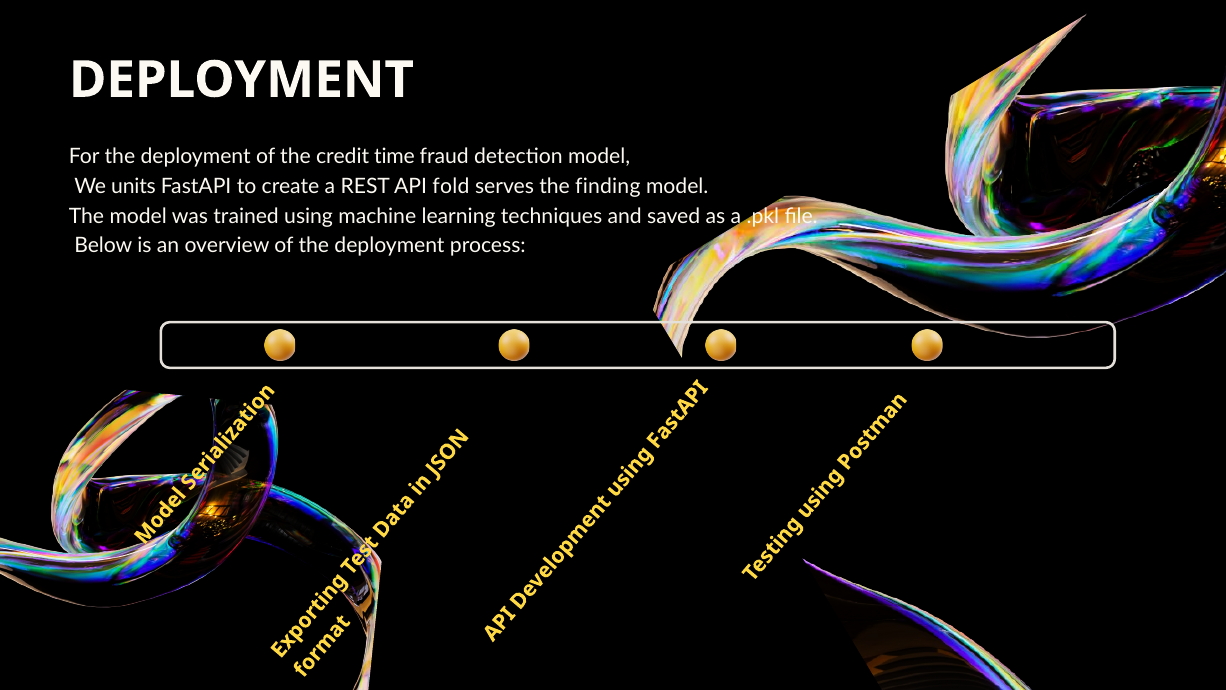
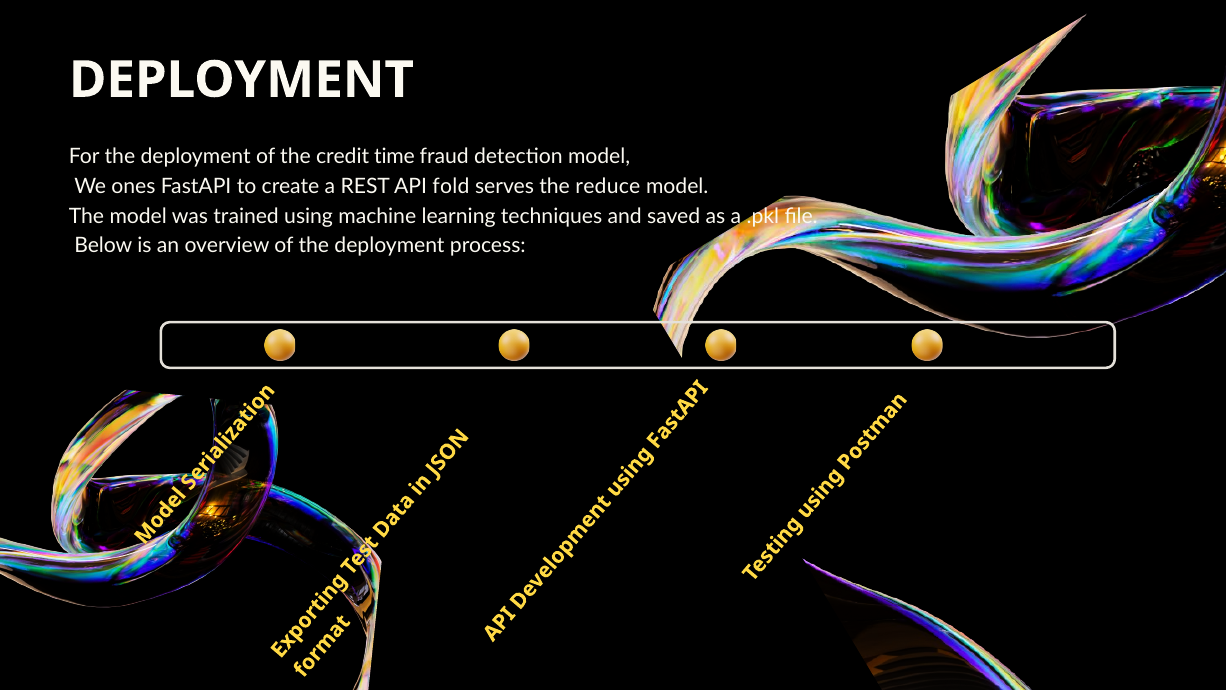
units: units -> ones
finding: finding -> reduce
